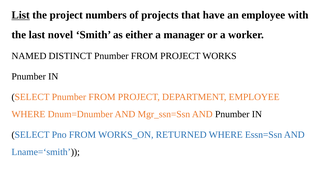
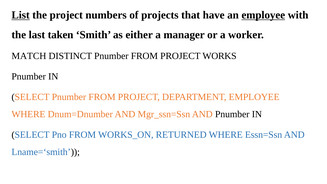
employee at (263, 15) underline: none -> present
novel: novel -> taken
NAMED: NAMED -> MATCH
